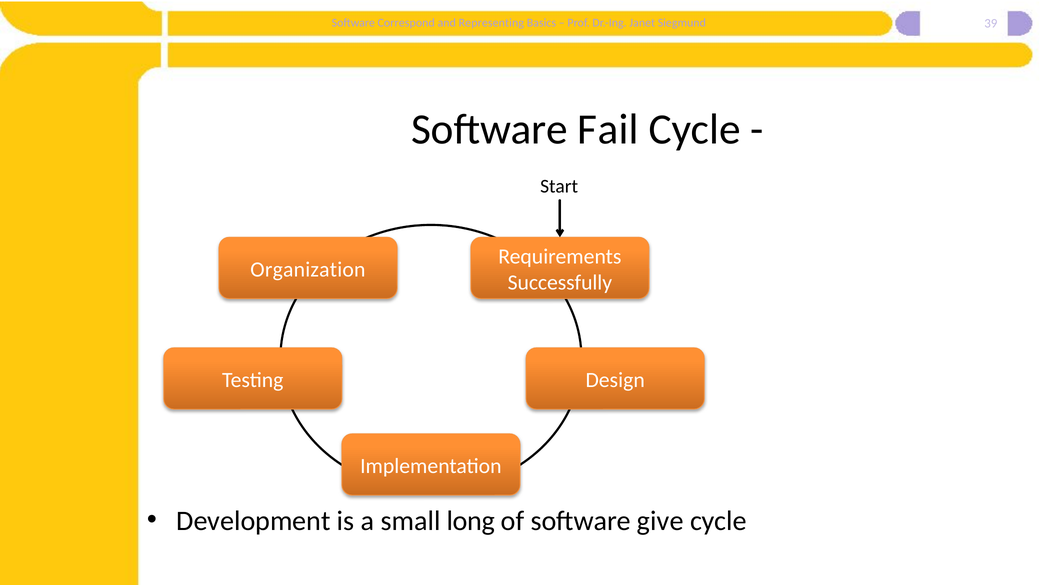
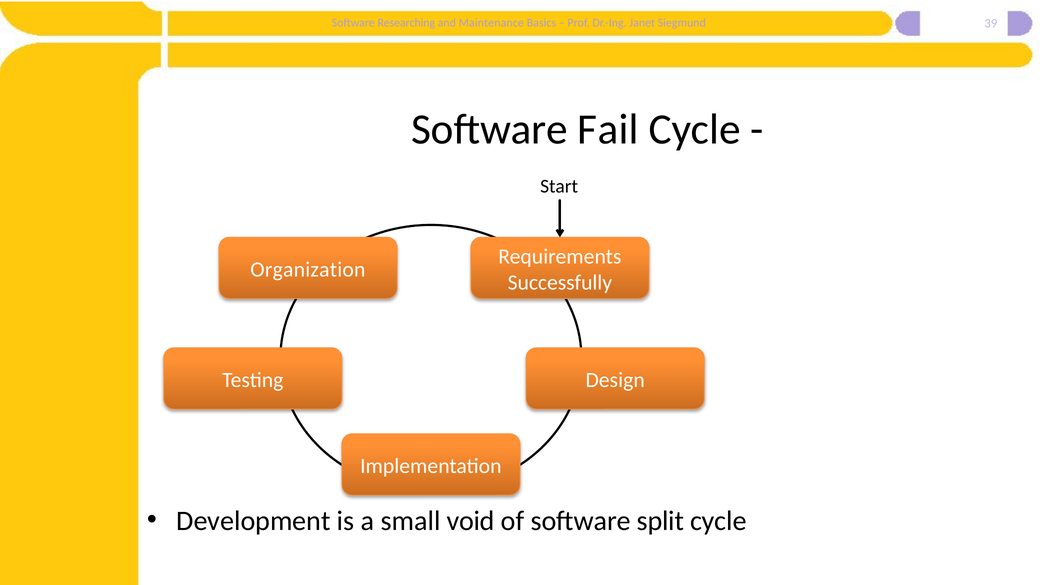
Correspond: Correspond -> Researching
Representing: Representing -> Maintenance
long: long -> void
give: give -> split
